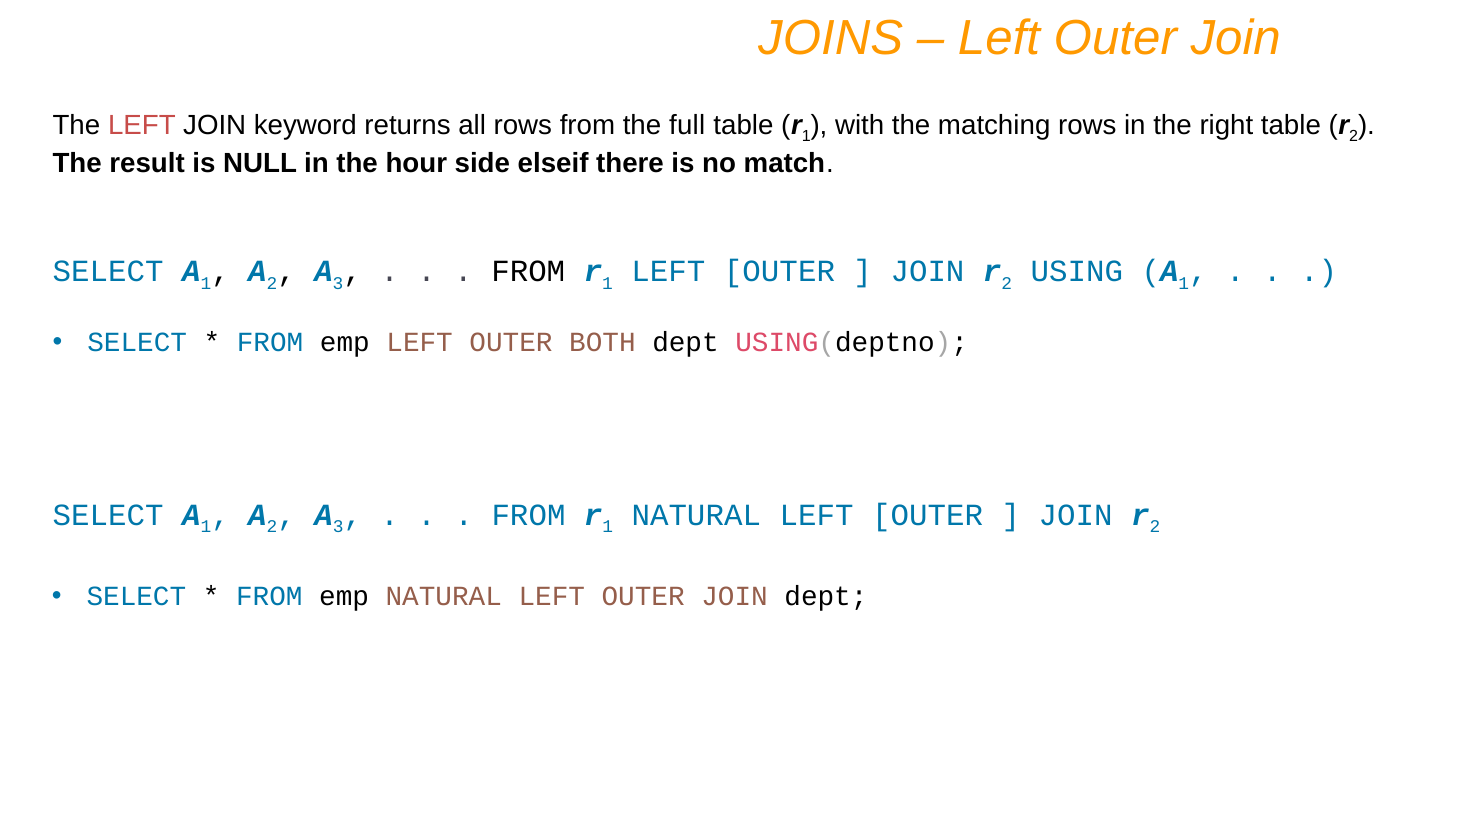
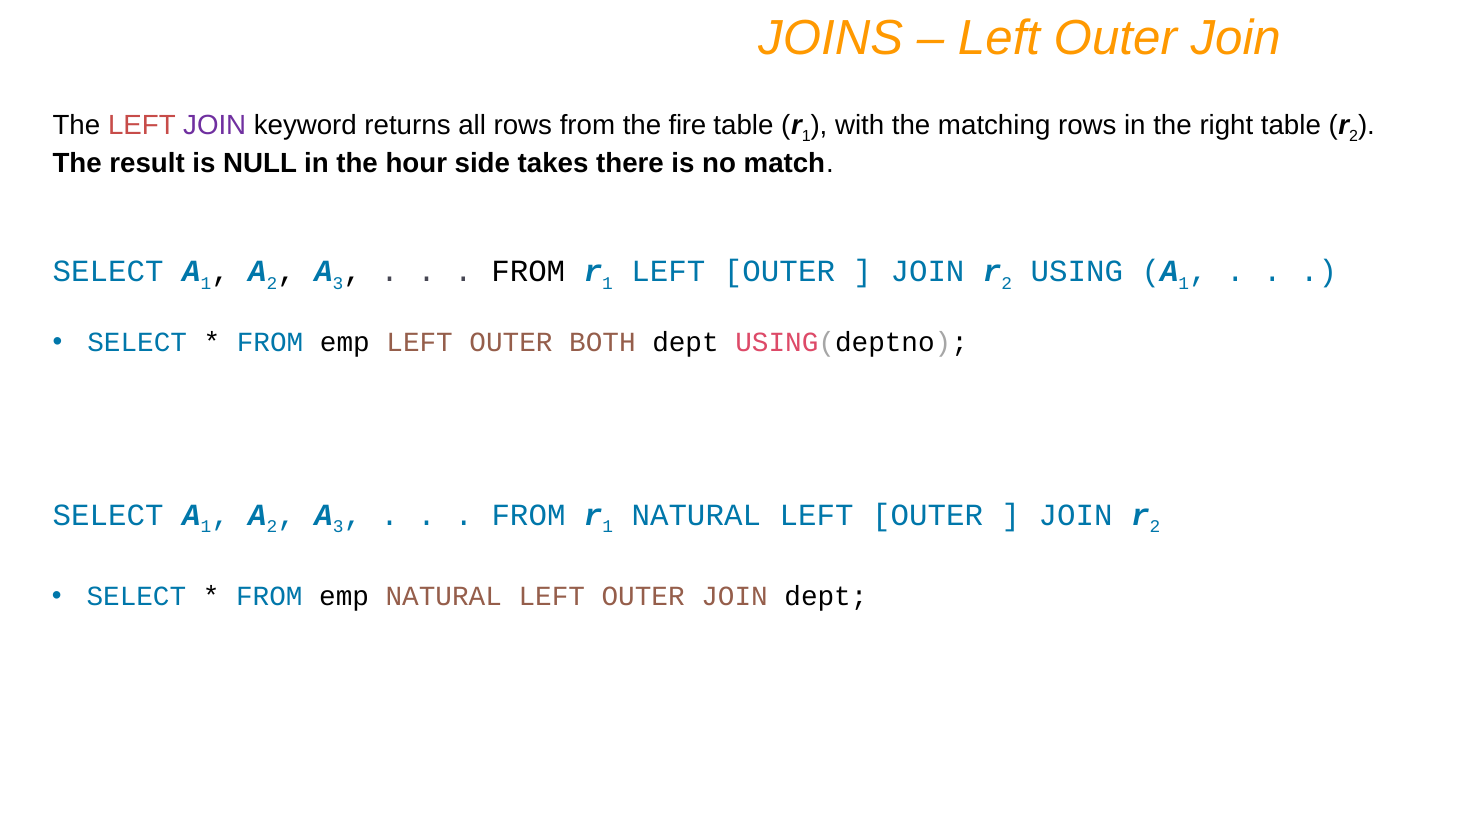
JOIN at (215, 125) colour: black -> purple
full: full -> fire
elseif: elseif -> takes
